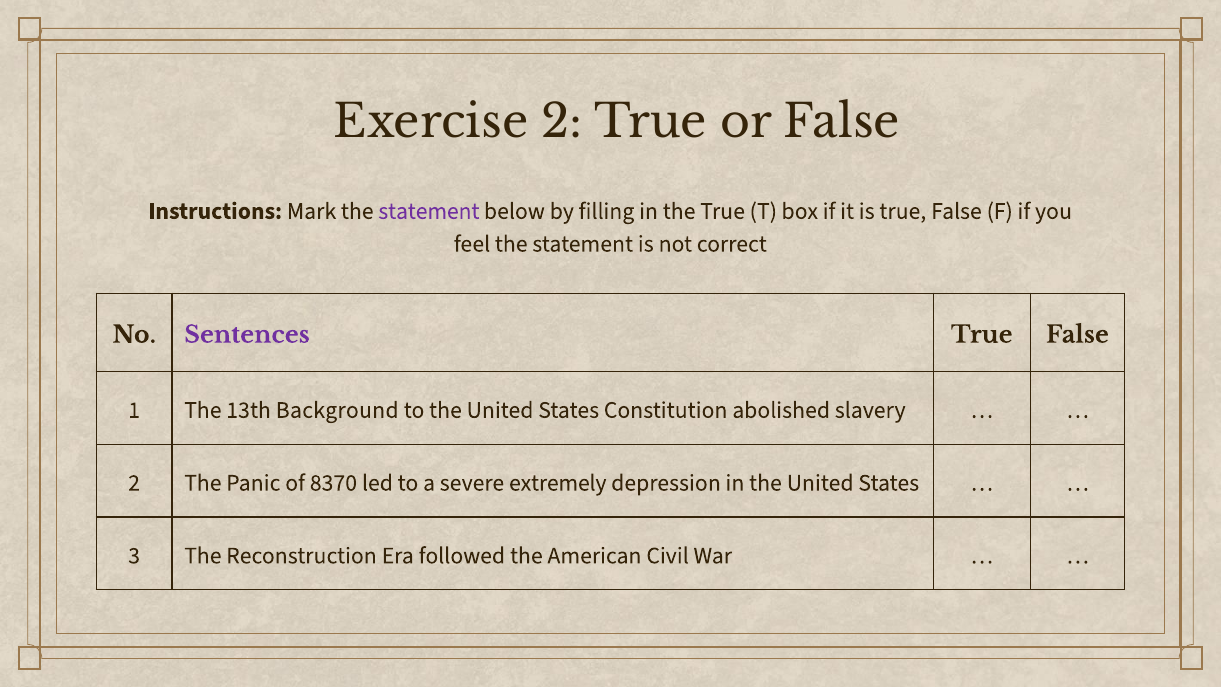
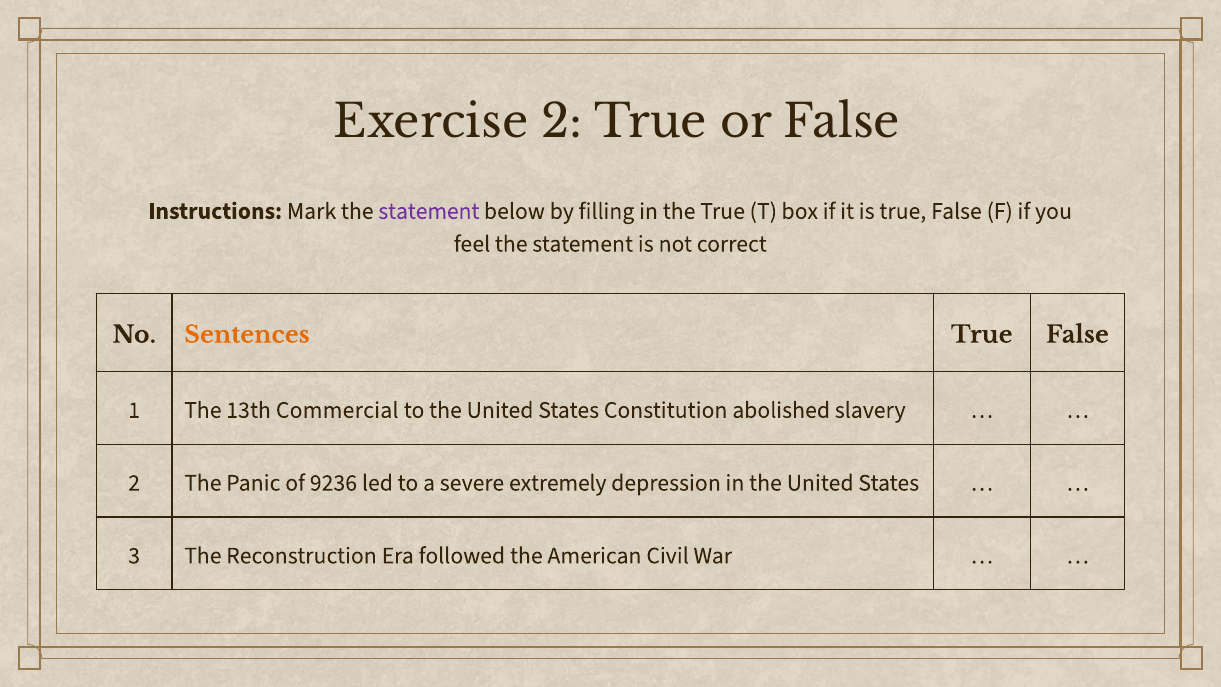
Sentences colour: purple -> orange
Background: Background -> Commercial
8370: 8370 -> 9236
